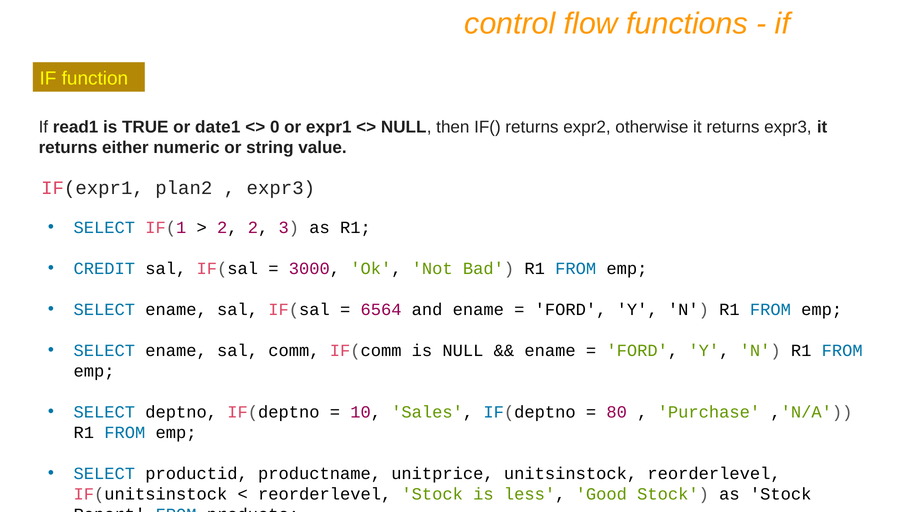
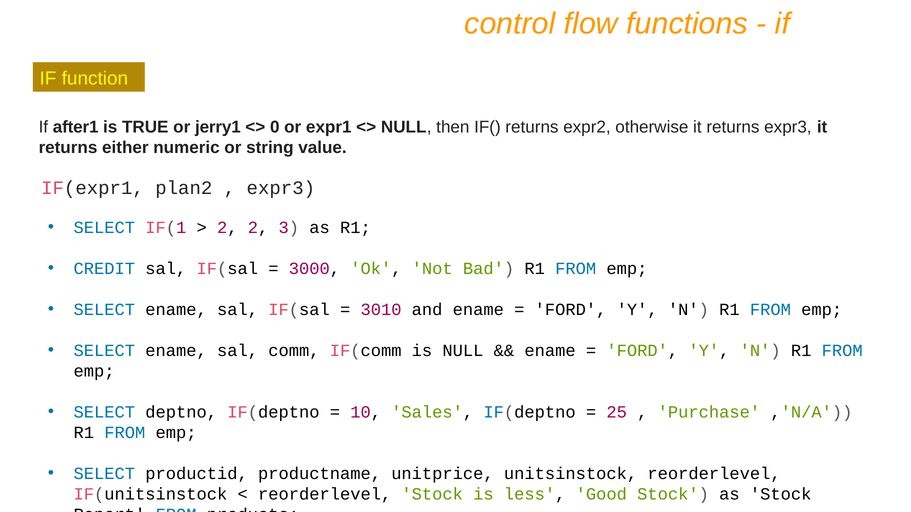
read1: read1 -> after1
date1: date1 -> jerry1
6564: 6564 -> 3010
80: 80 -> 25
